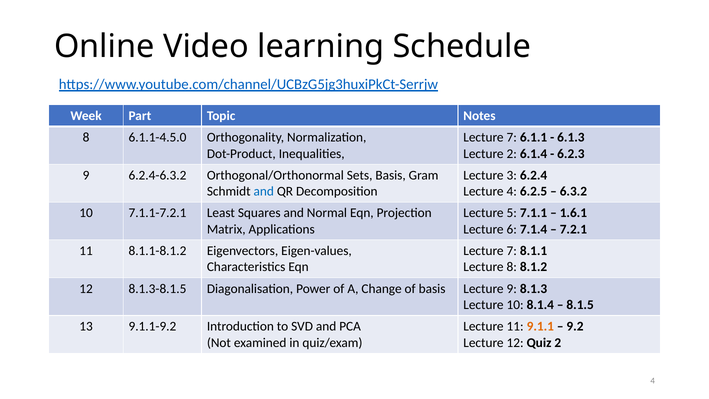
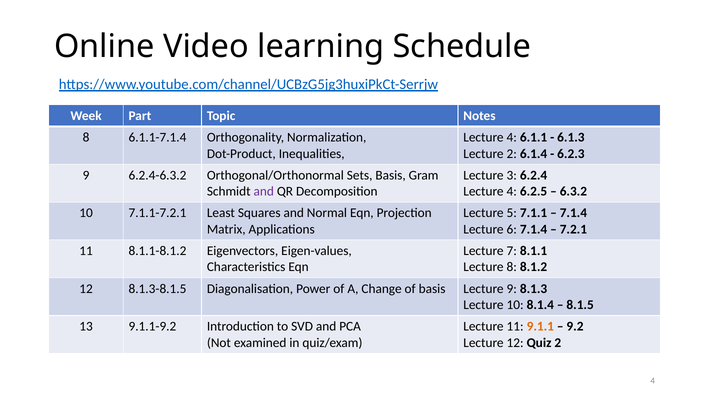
6.1.1-4.5.0: 6.1.1-4.5.0 -> 6.1.1-7.1.4
7 at (512, 137): 7 -> 4
and at (264, 191) colour: blue -> purple
1.6.1 at (573, 213): 1.6.1 -> 7.1.4
